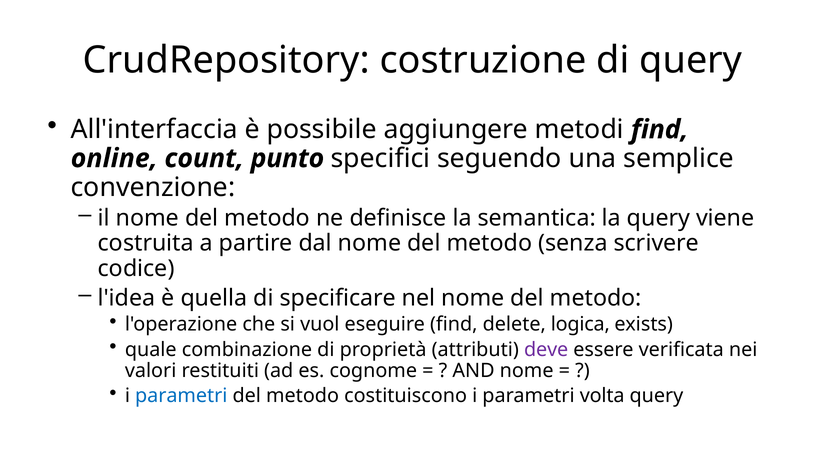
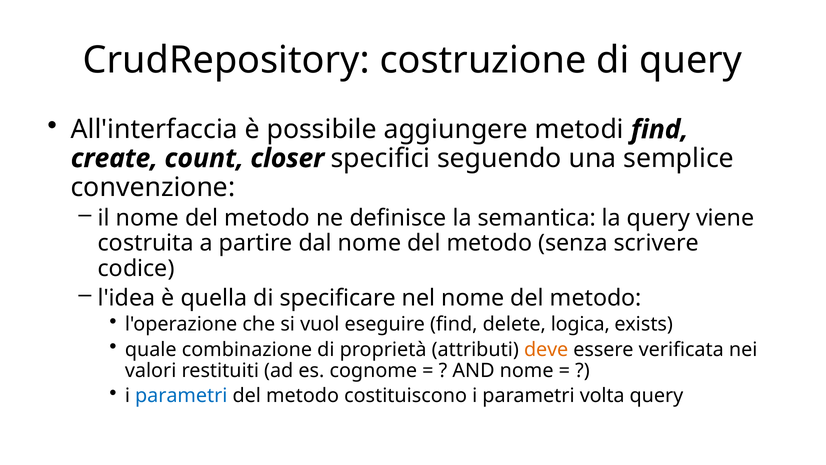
online: online -> create
punto: punto -> closer
deve colour: purple -> orange
